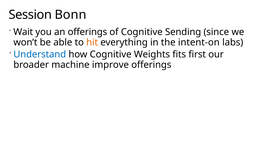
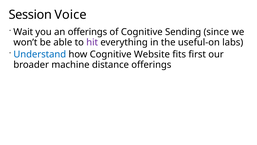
Bonn: Bonn -> Voice
hit colour: orange -> purple
intent-on: intent-on -> useful-on
Weights: Weights -> Website
improve: improve -> distance
